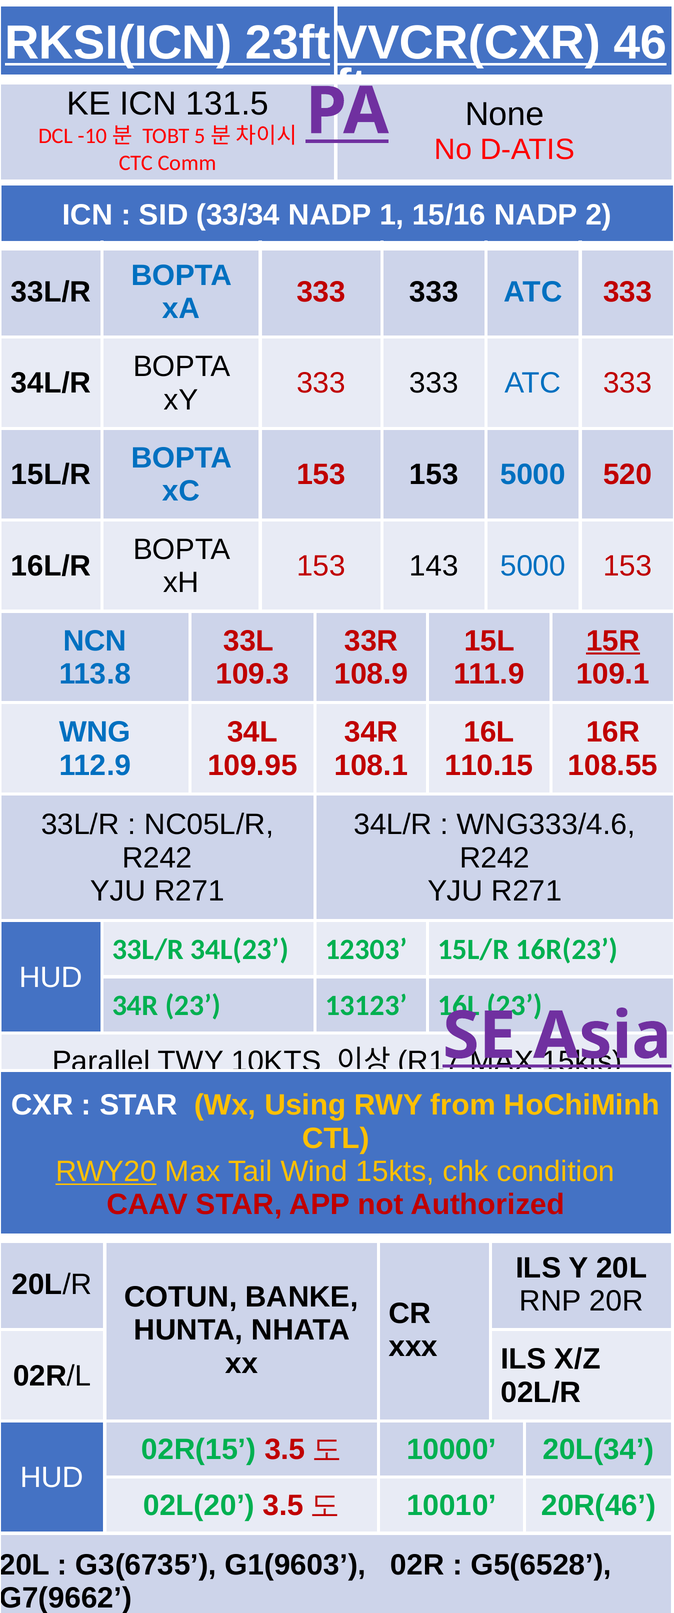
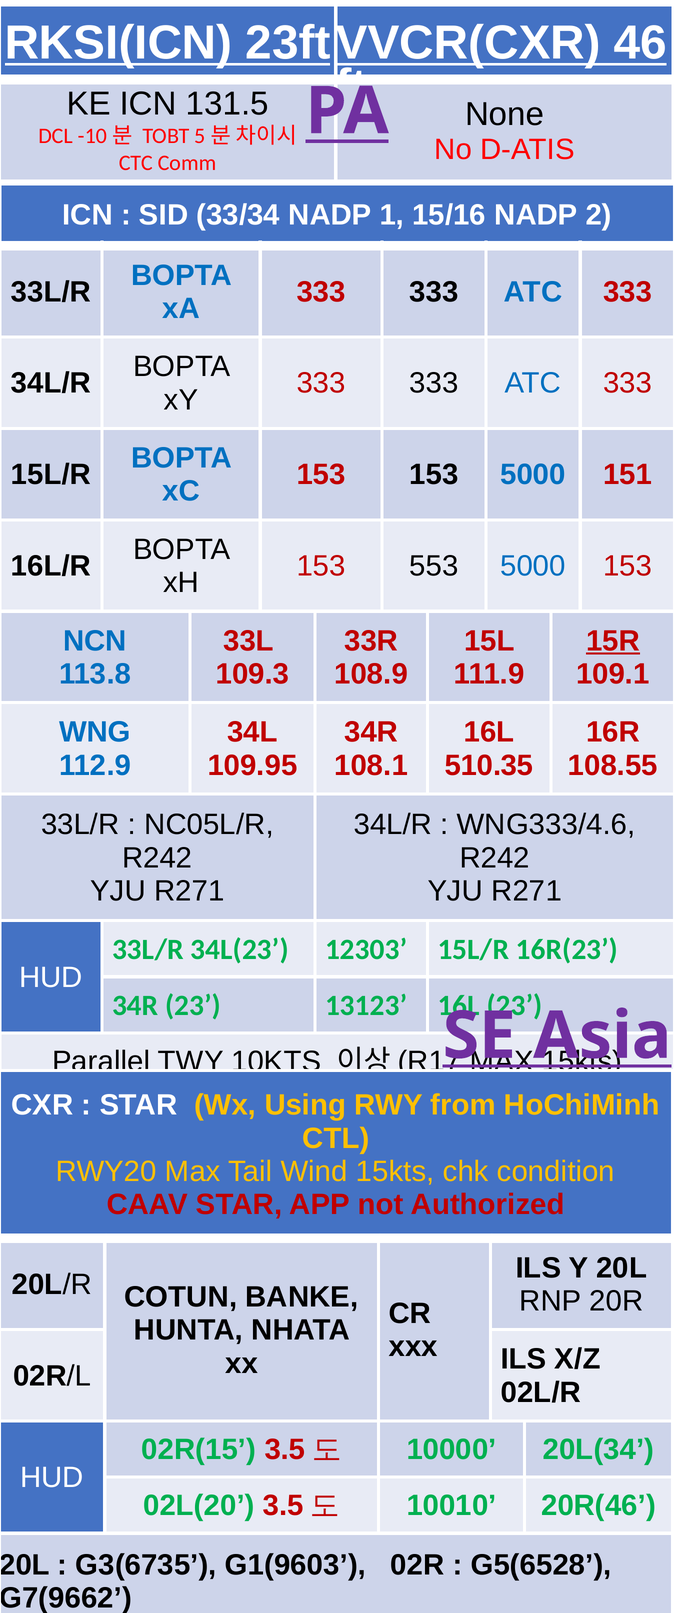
520: 520 -> 151
143: 143 -> 553
110.15: 110.15 -> 510.35
RWY20 underline: present -> none
